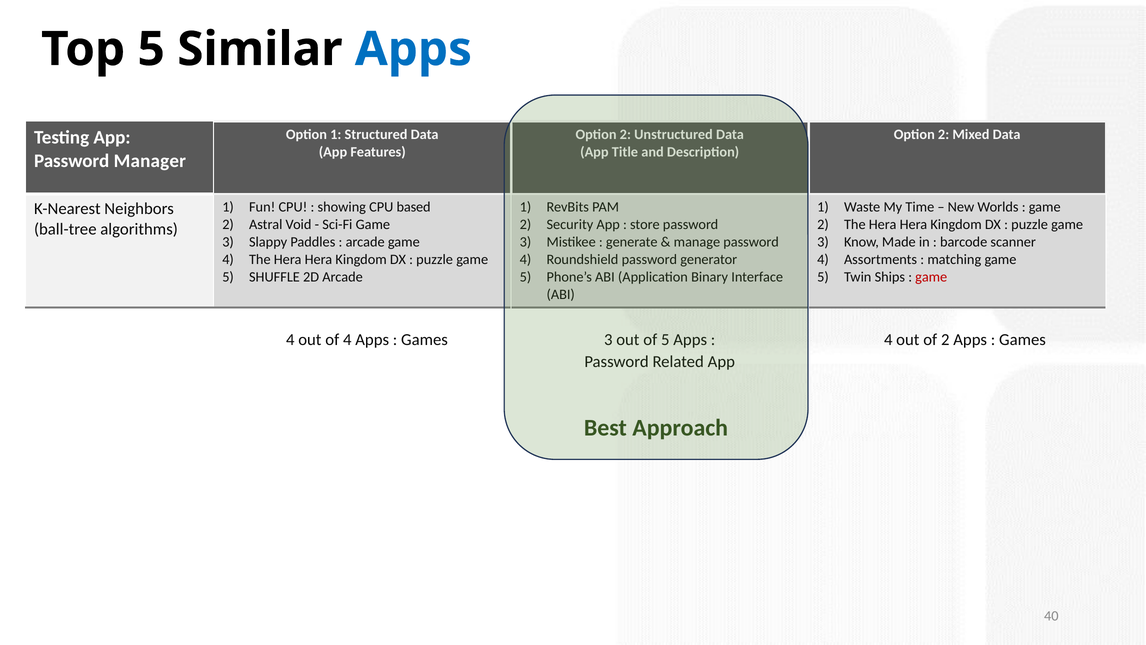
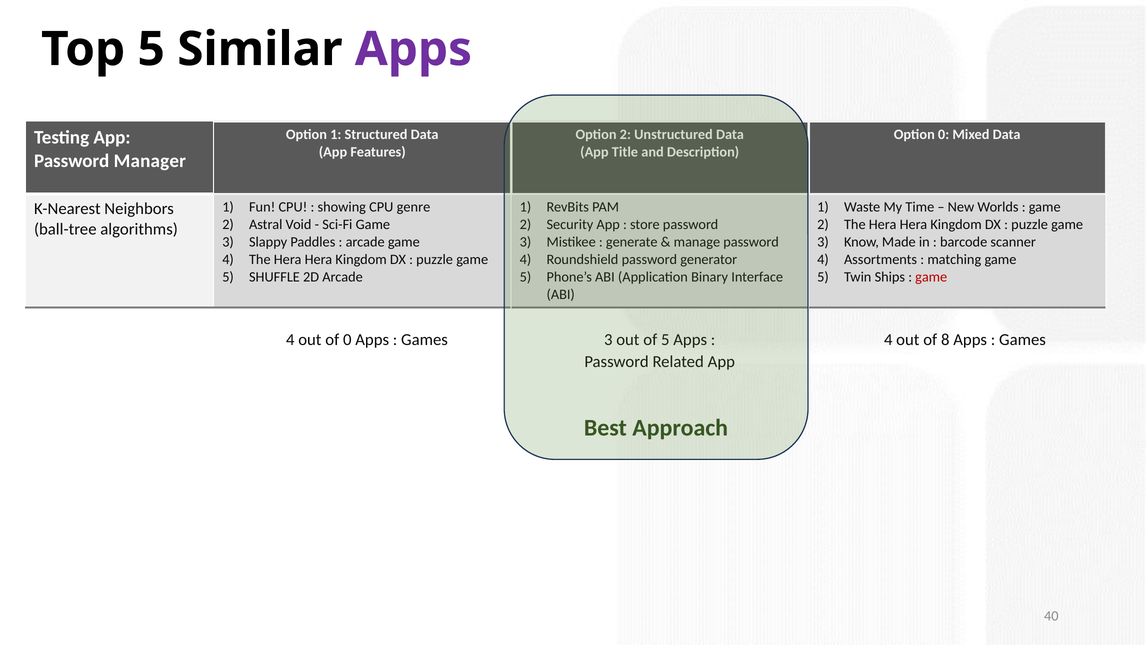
Apps at (413, 49) colour: blue -> purple
2 at (944, 134): 2 -> 0
based: based -> genre
of 4: 4 -> 0
of 2: 2 -> 8
